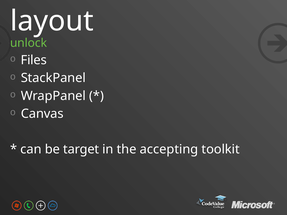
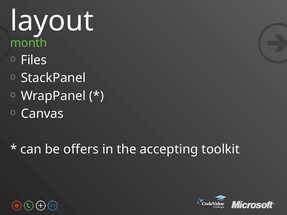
unlock: unlock -> month
target: target -> offers
